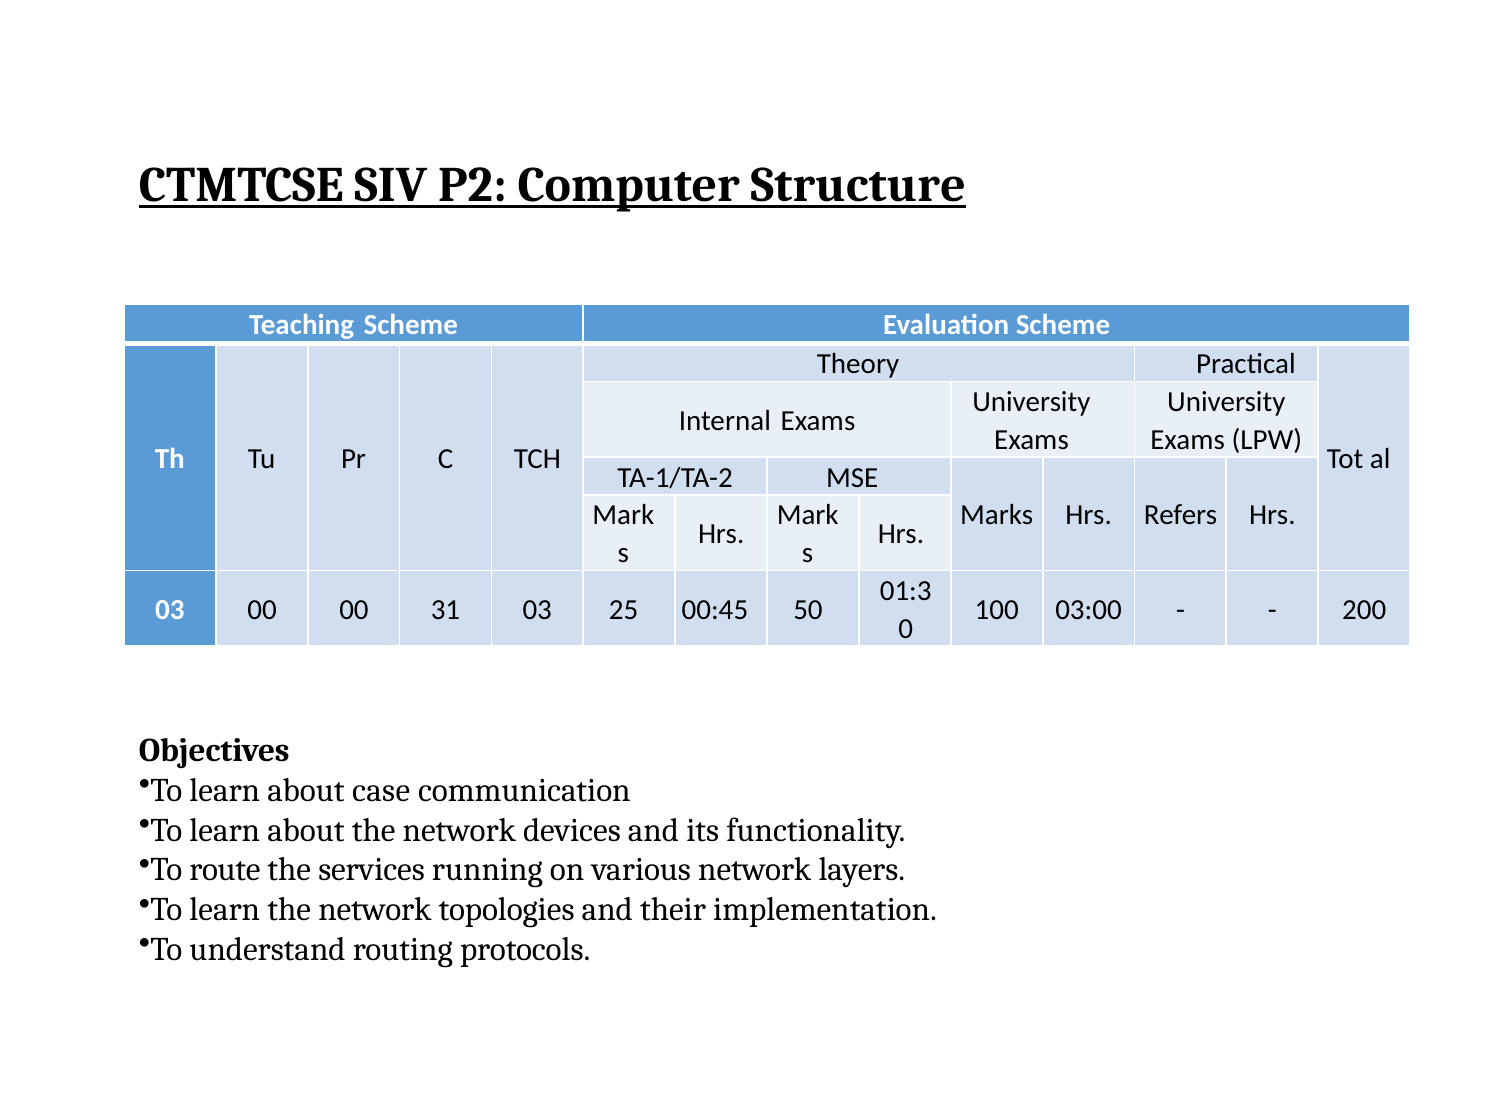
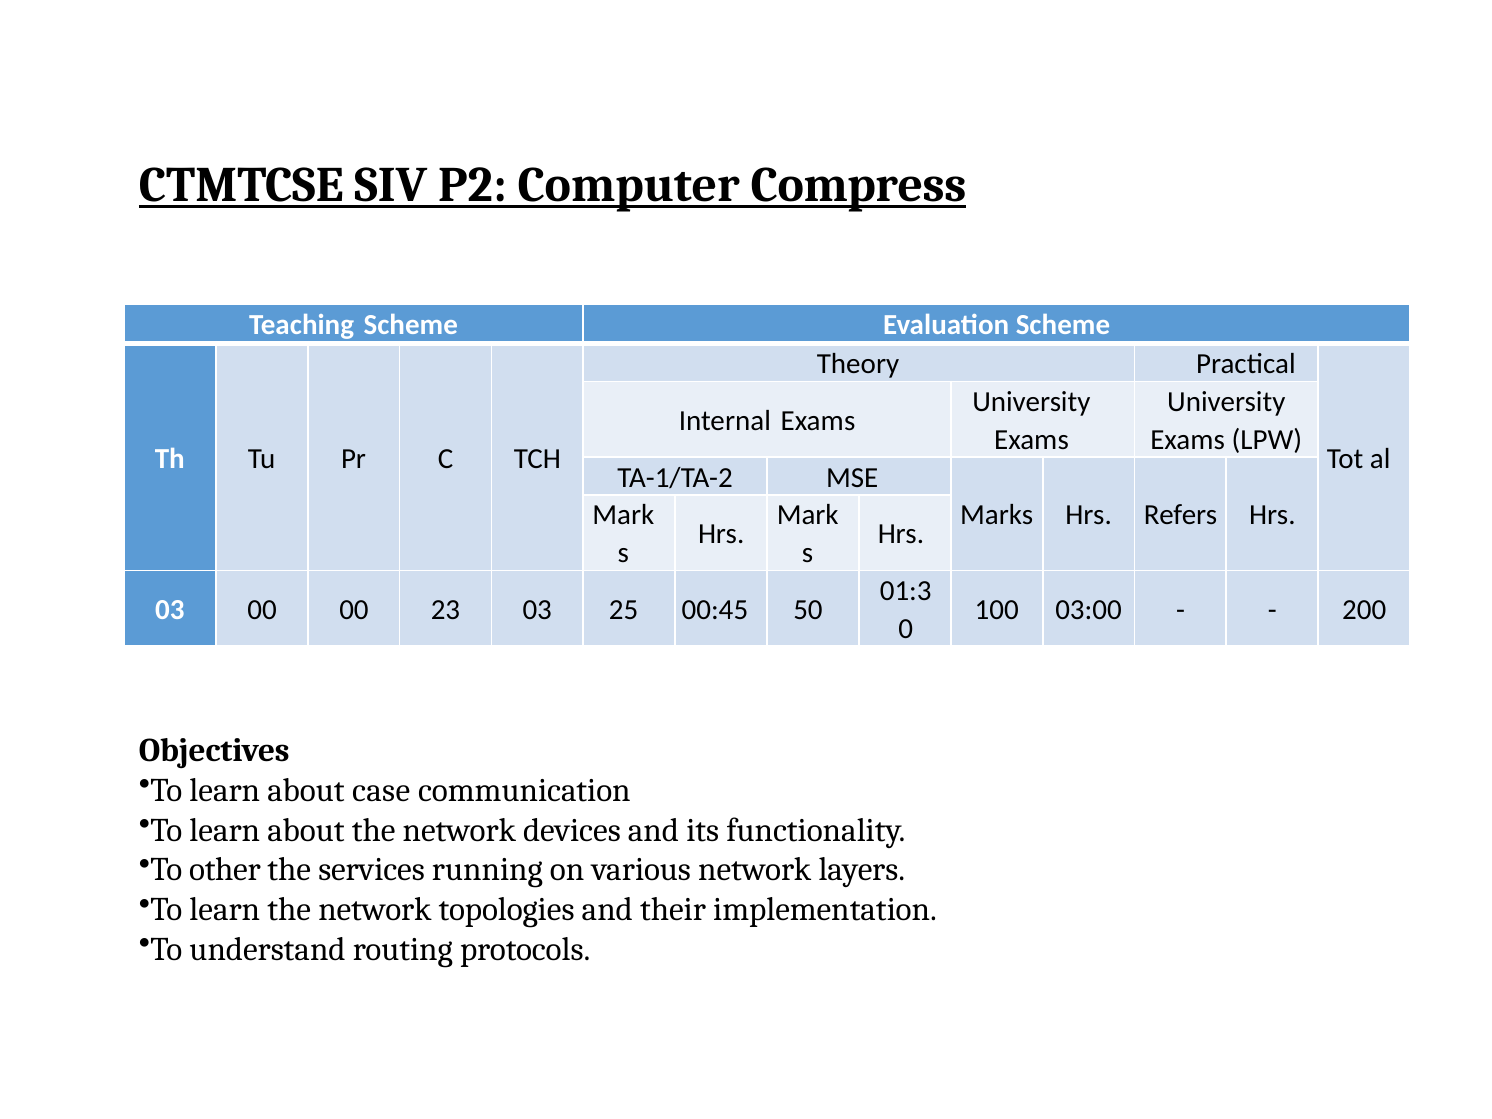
Structure: Structure -> Compress
31: 31 -> 23
route: route -> other
